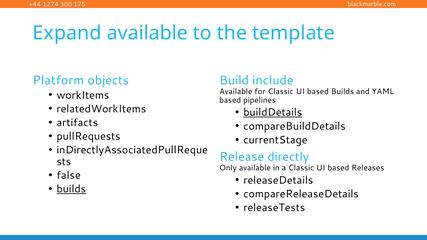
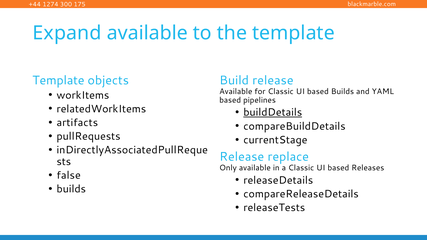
Platform at (58, 81): Platform -> Template
Build include: include -> release
directly: directly -> replace
builds at (71, 189) underline: present -> none
